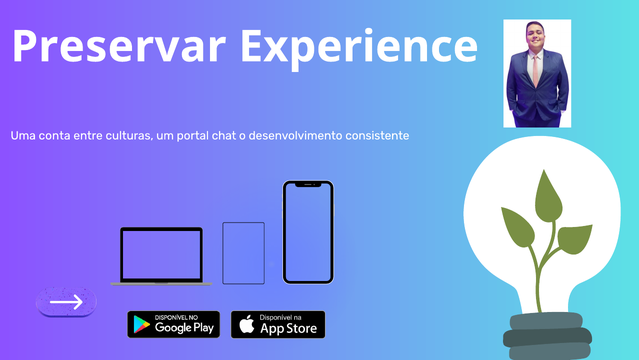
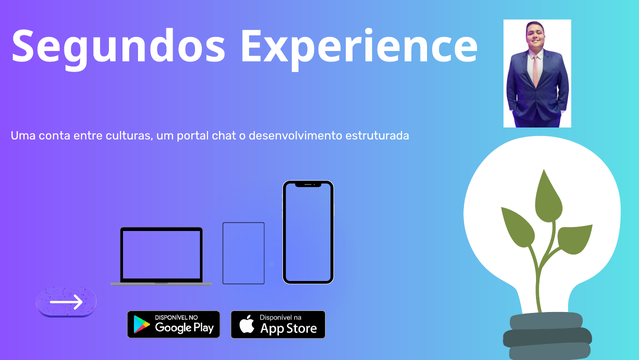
Preservar: Preservar -> Segundos
consistente: consistente -> estruturada
